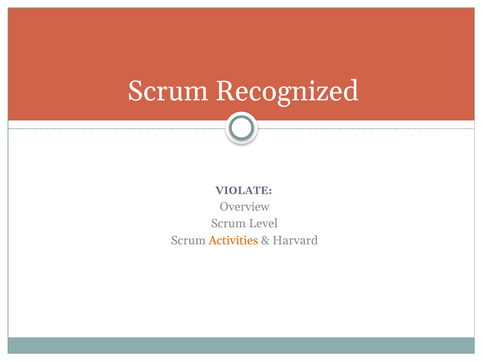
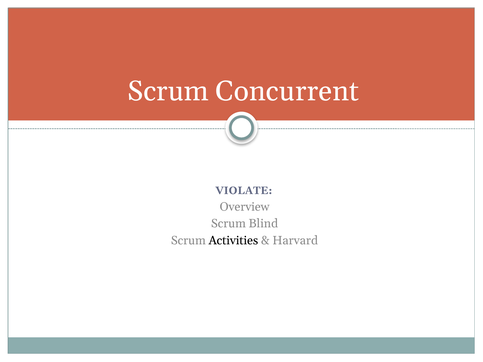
Recognized: Recognized -> Concurrent
Level: Level -> Blind
Activities colour: orange -> black
